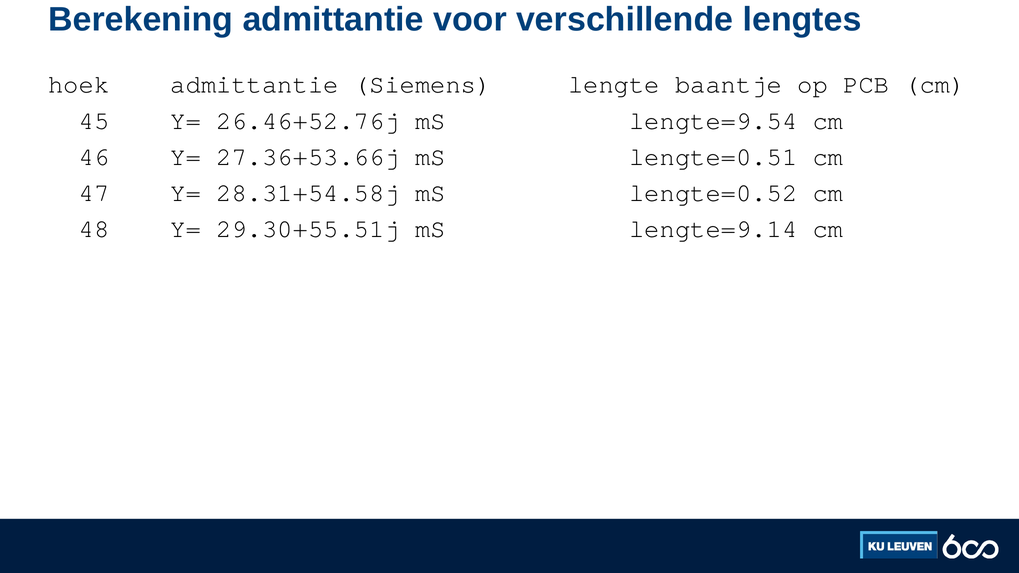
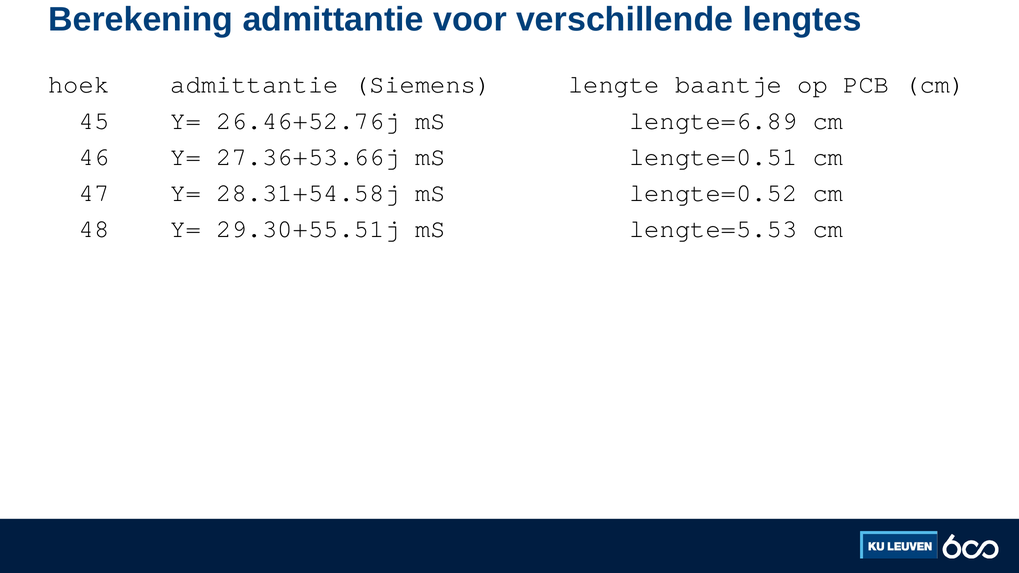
lengte=9.54: lengte=9.54 -> lengte=6.89
lengte=9.14: lengte=9.14 -> lengte=5.53
